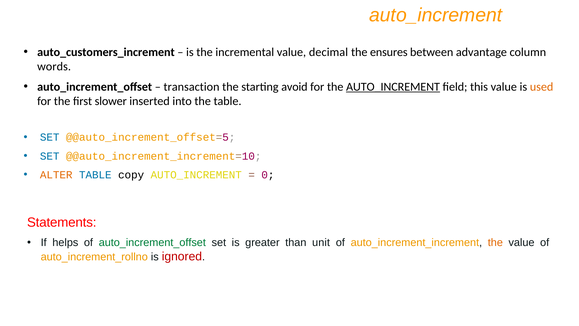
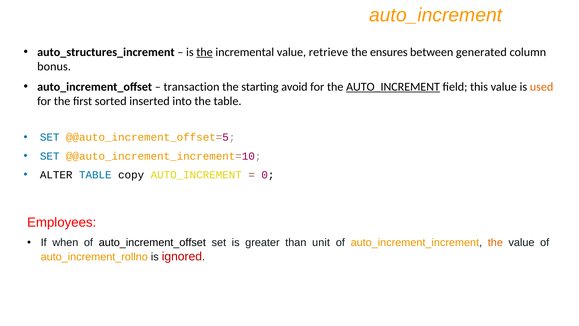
auto_customers_increment: auto_customers_increment -> auto_structures_increment
the at (205, 52) underline: none -> present
decimal: decimal -> retrieve
advantage: advantage -> generated
words: words -> bonus
slower: slower -> sorted
ALTER colour: orange -> black
Statements: Statements -> Employees
helps: helps -> when
auto_increment_offset at (152, 242) colour: green -> black
